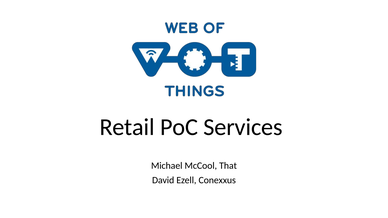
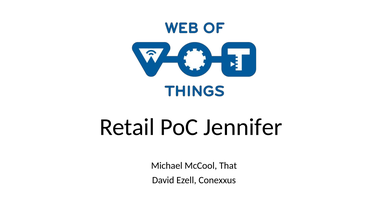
Services: Services -> Jennifer
